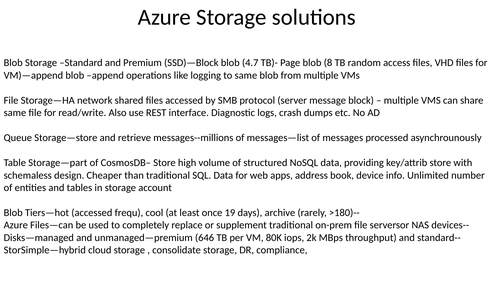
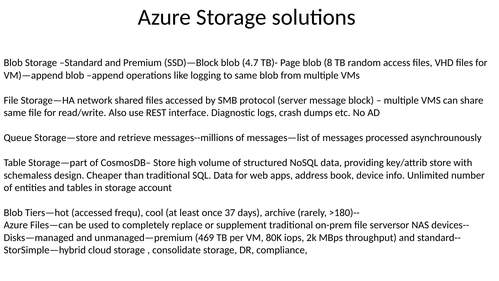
19: 19 -> 37
646: 646 -> 469
